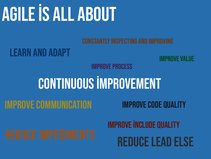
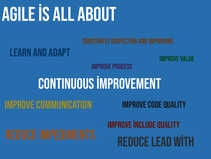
else: else -> with
